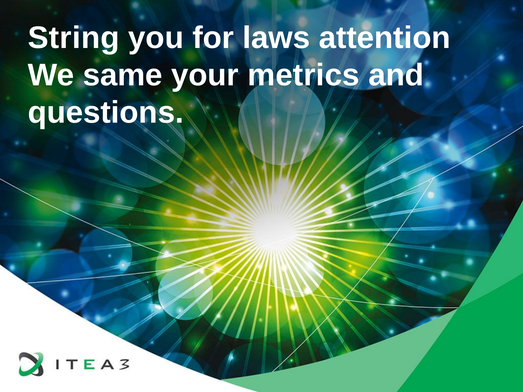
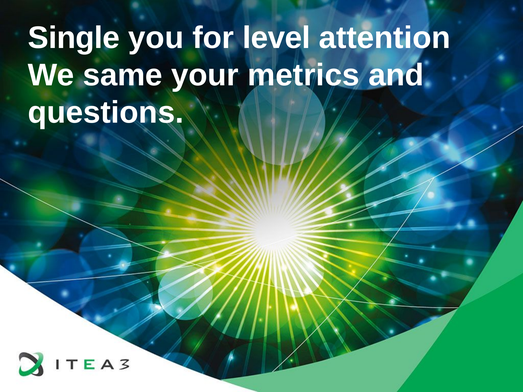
String: String -> Single
laws: laws -> level
